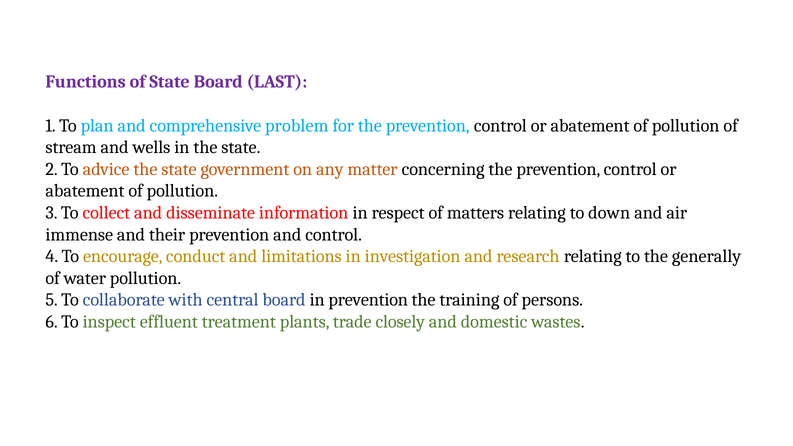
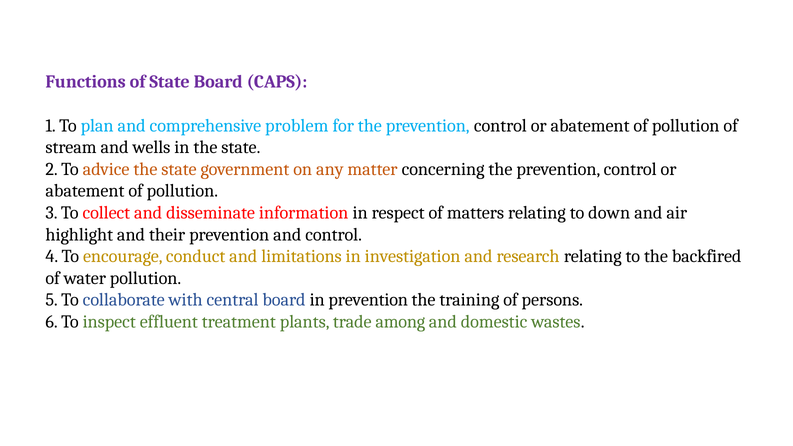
LAST: LAST -> CAPS
immense: immense -> highlight
generally: generally -> backfired
closely: closely -> among
